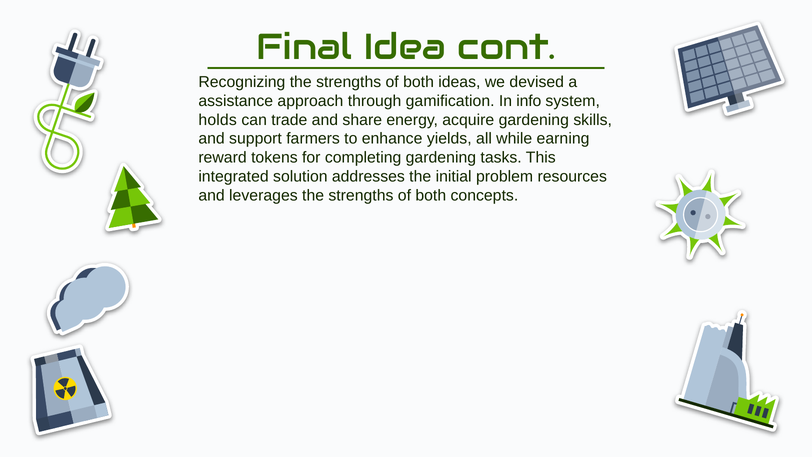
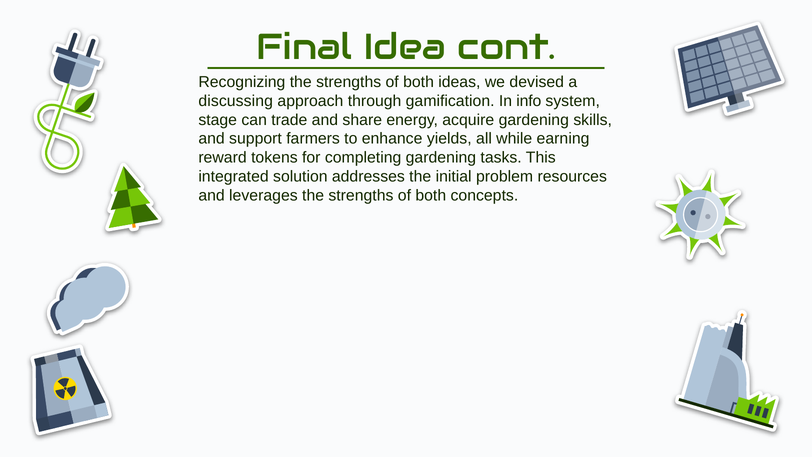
assistance: assistance -> discussing
holds: holds -> stage
